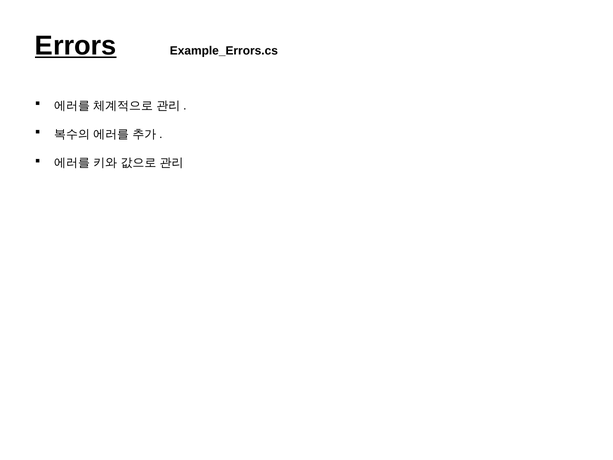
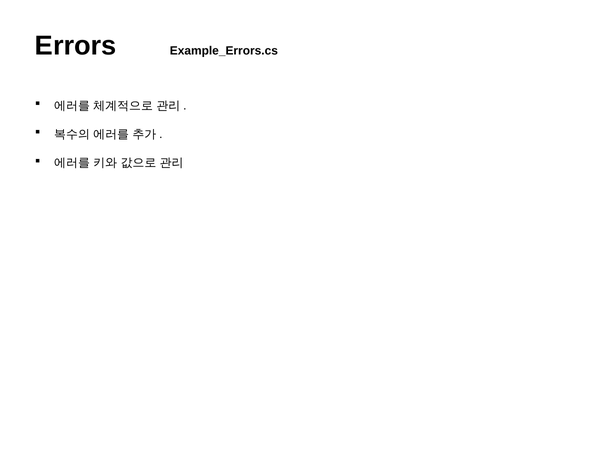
Errors underline: present -> none
